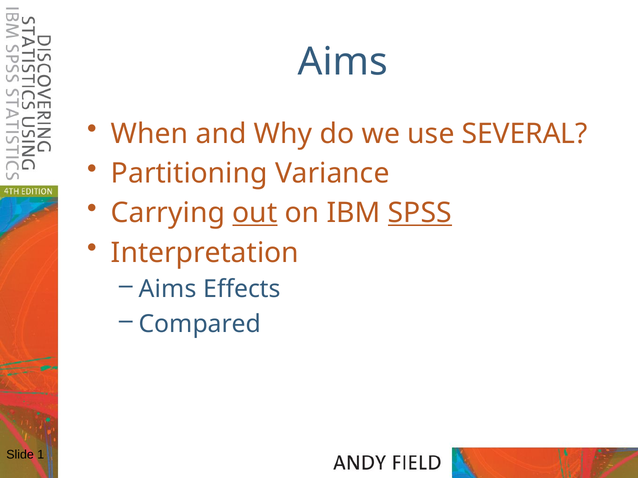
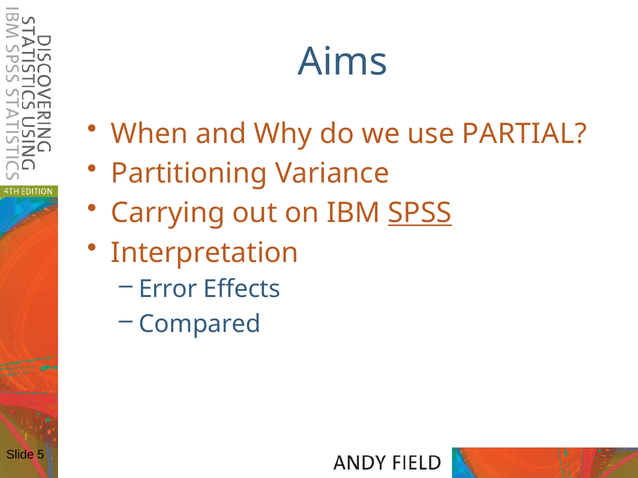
SEVERAL: SEVERAL -> PARTIAL
out underline: present -> none
Aims at (168, 290): Aims -> Error
1: 1 -> 5
